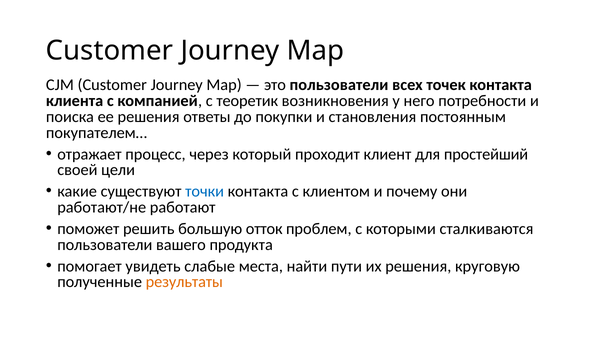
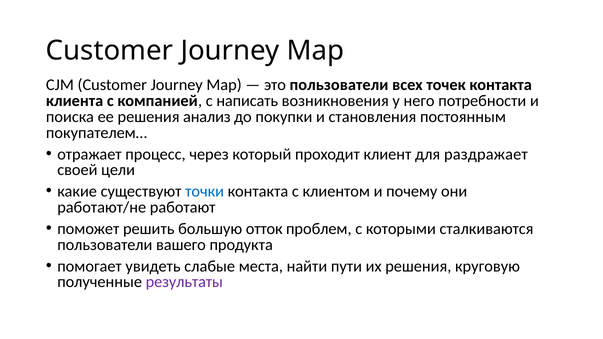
теоретик: теоретик -> написать
ответы: ответы -> анализ
простейший: простейший -> раздражает
результаты colour: orange -> purple
